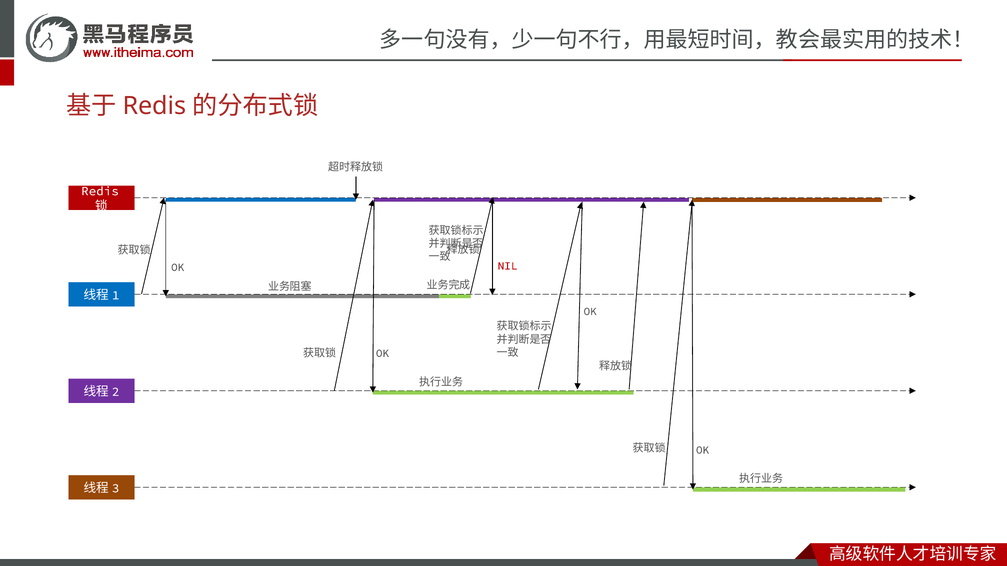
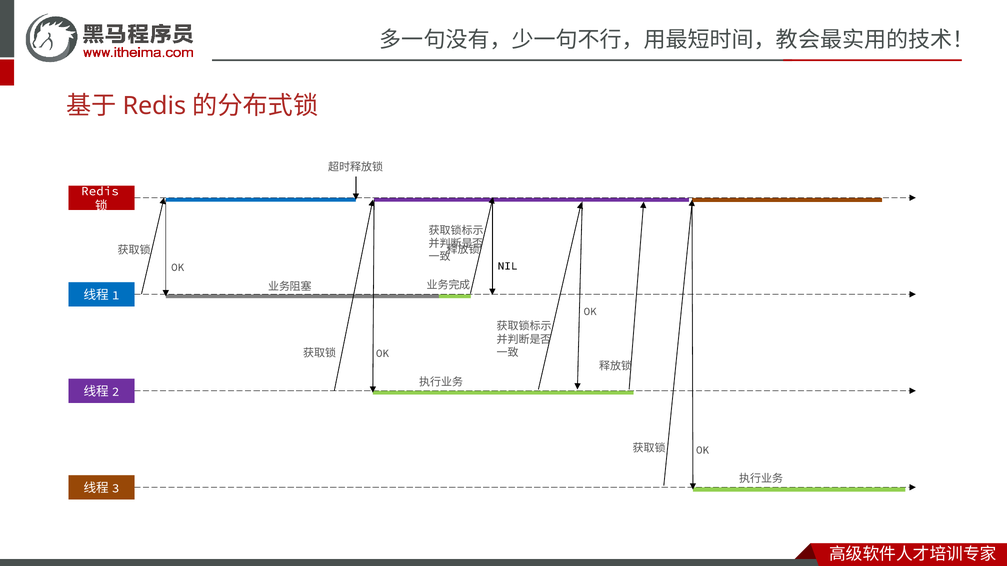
NIL colour: red -> black
